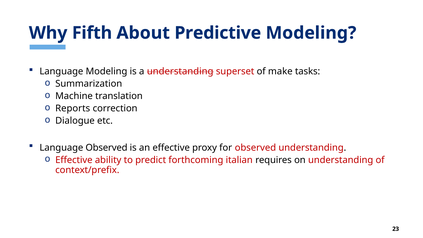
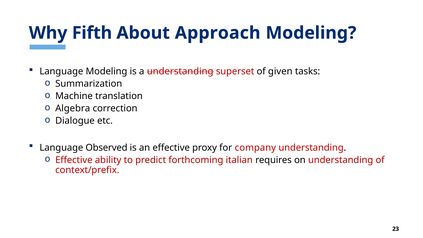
Predictive: Predictive -> Approach
make: make -> given
Reports: Reports -> Algebra
for observed: observed -> company
